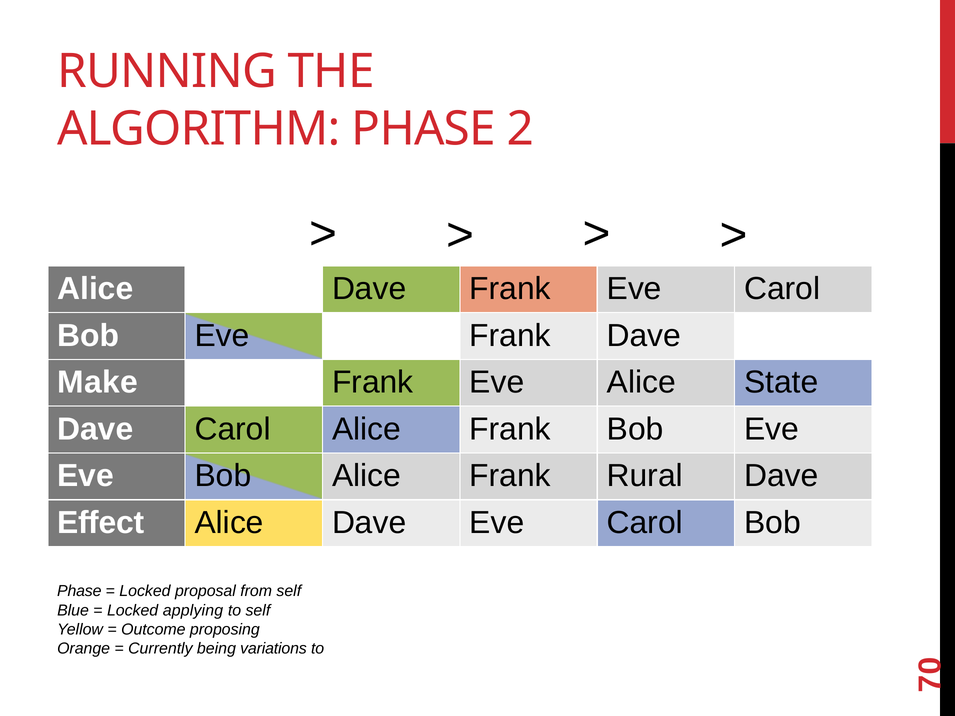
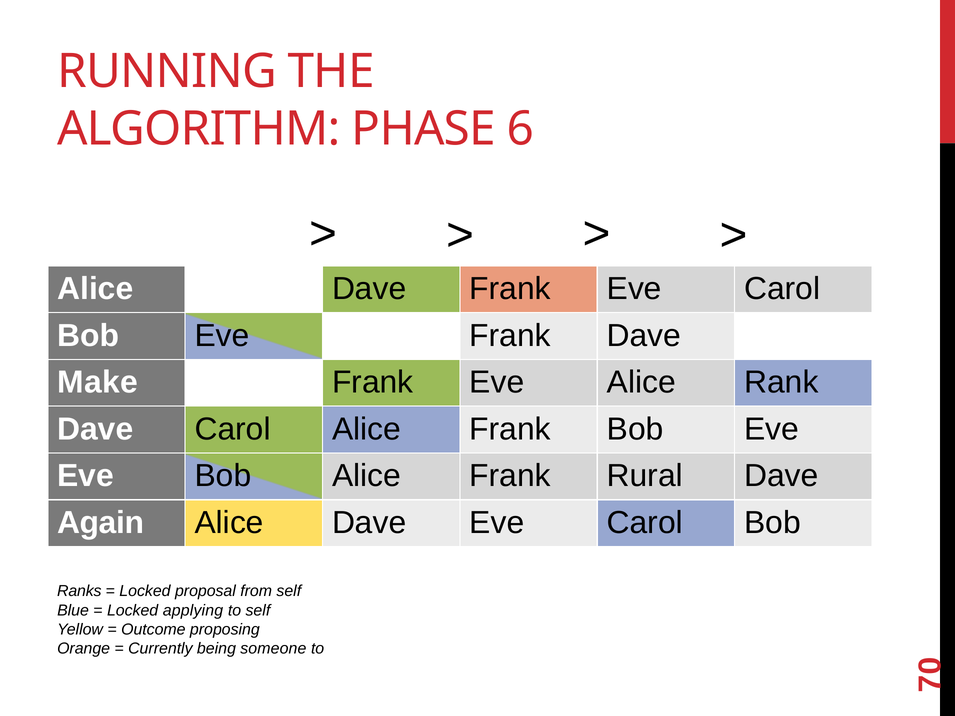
2: 2 -> 6
State: State -> Rank
Effect: Effect -> Again
Phase at (79, 591): Phase -> Ranks
variations: variations -> someone
